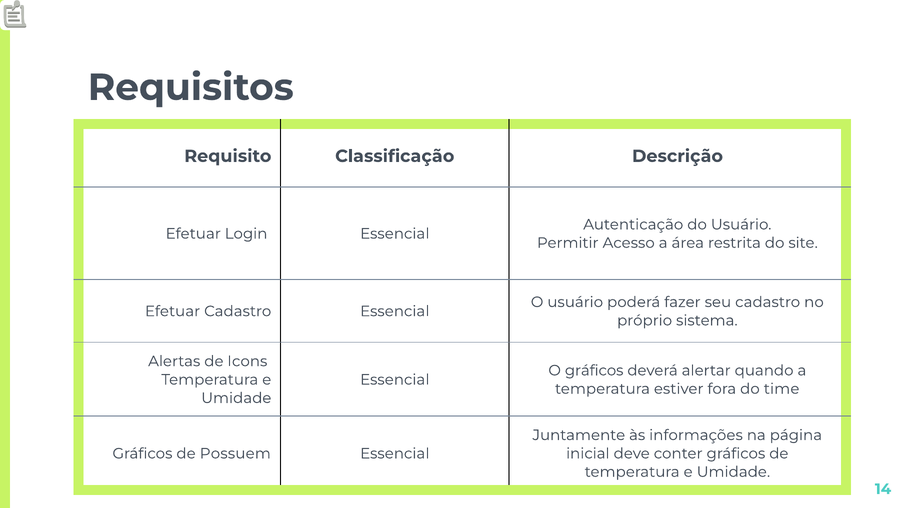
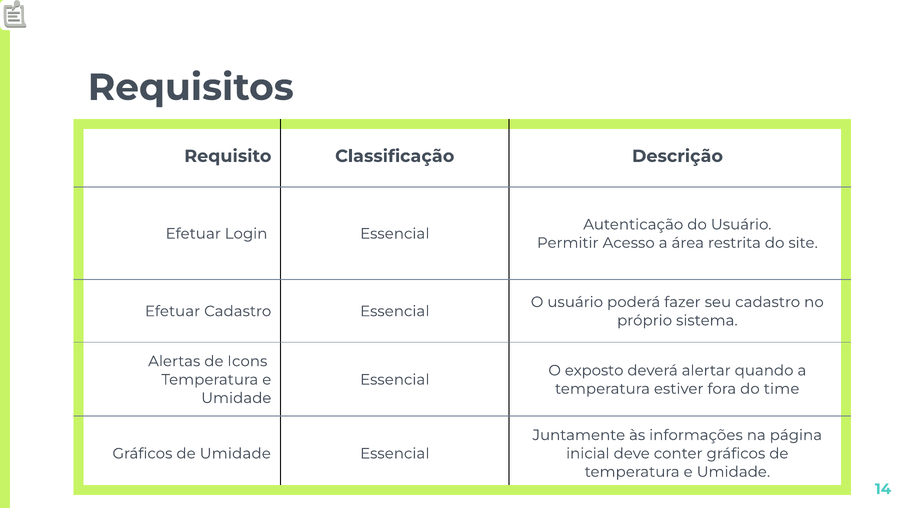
O gráficos: gráficos -> exposto
de Possuem: Possuem -> Umidade
